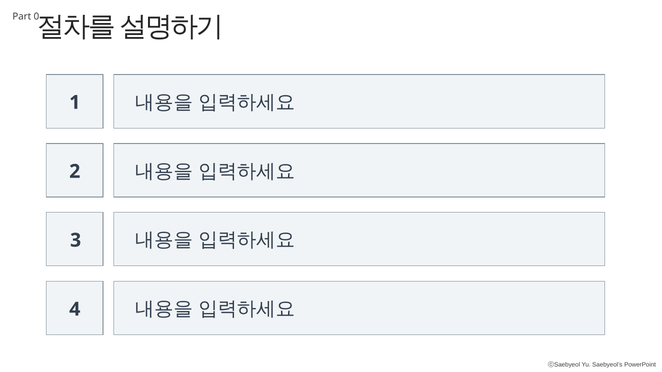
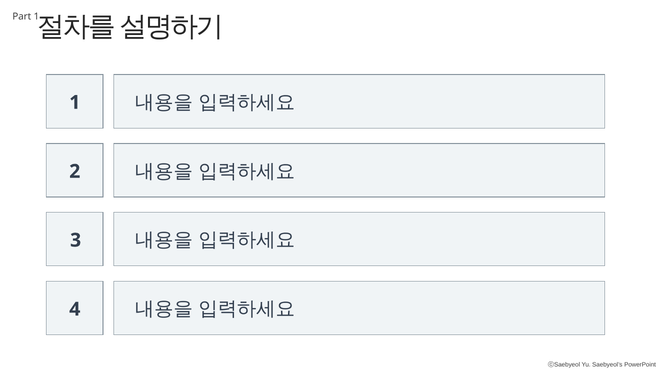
Part 0: 0 -> 1
